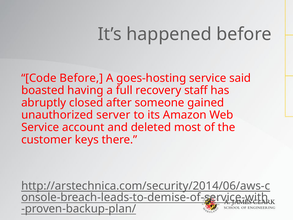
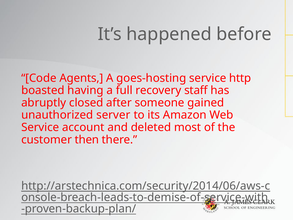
Code Before: Before -> Agents
said: said -> http
keys: keys -> then
